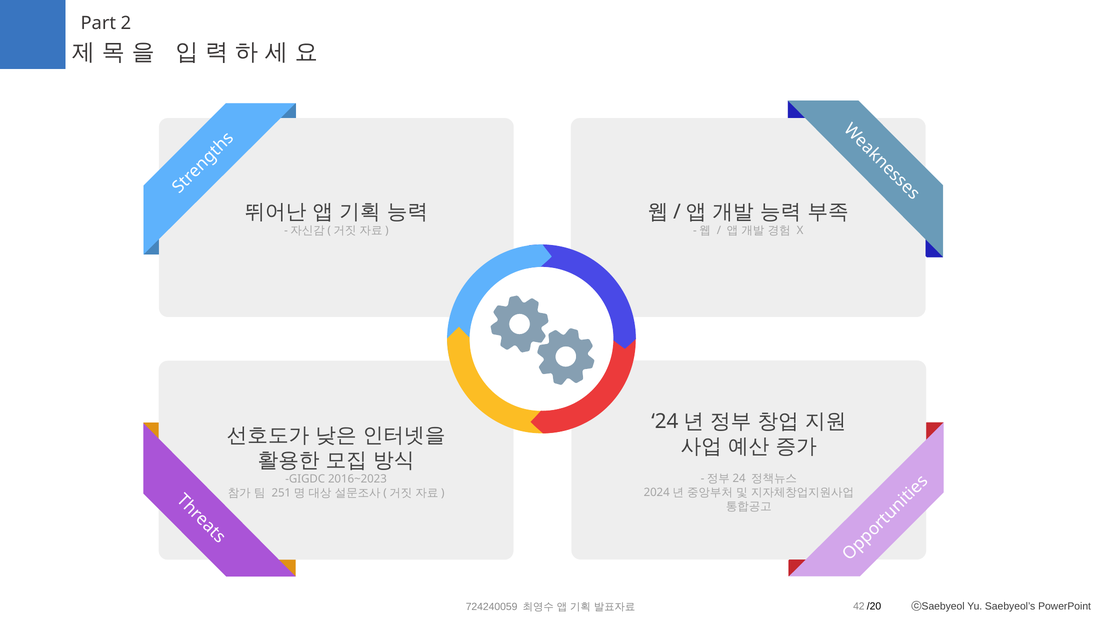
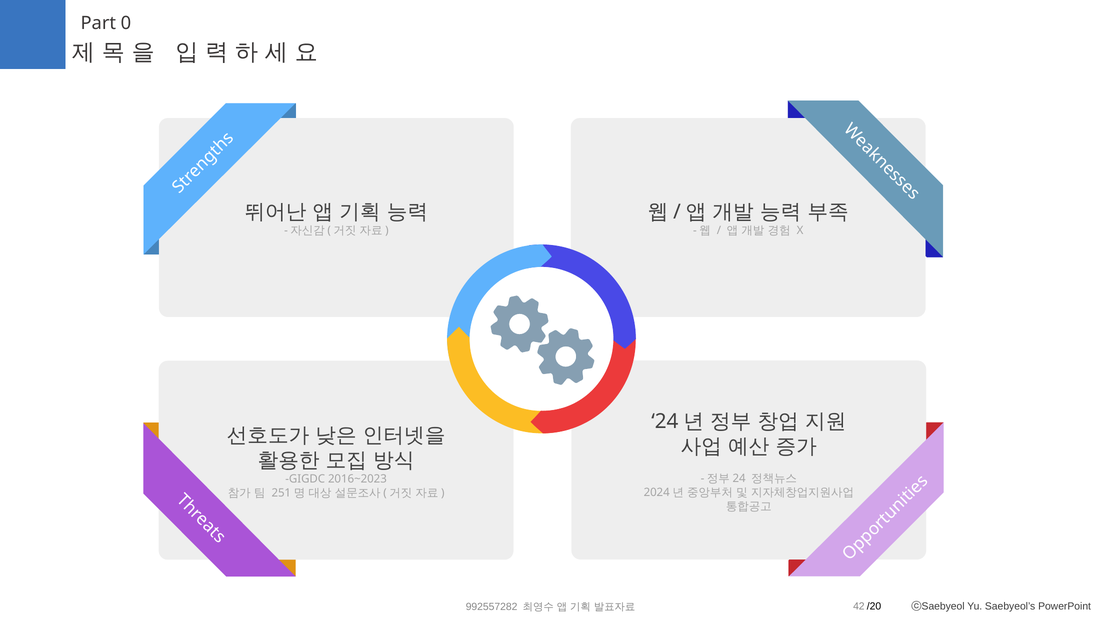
2: 2 -> 0
724240059: 724240059 -> 992557282
